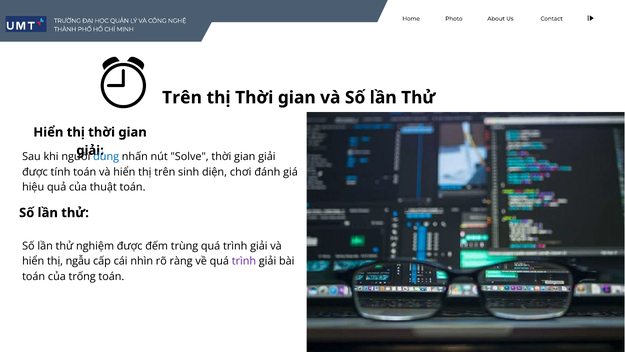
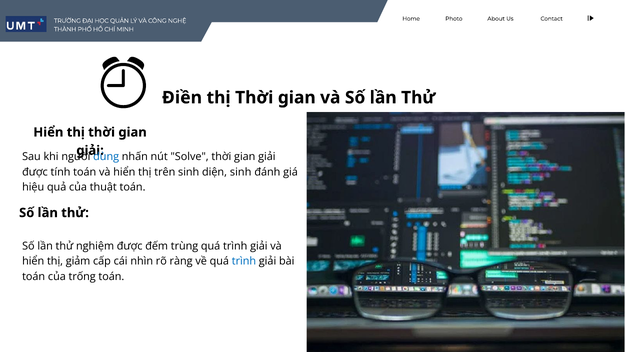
Trên at (182, 97): Trên -> Điền
diện chơi: chơi -> sinh
ngẫu: ngẫu -> giảm
trình at (244, 261) colour: purple -> blue
